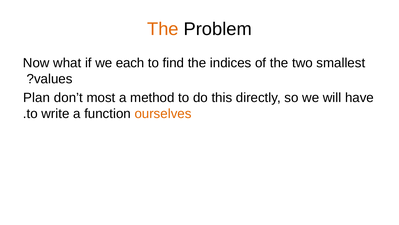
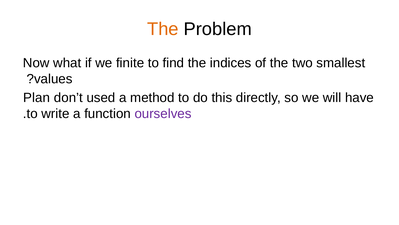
each: each -> finite
most: most -> used
ourselves colour: orange -> purple
